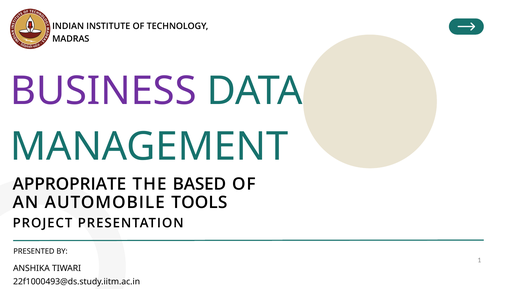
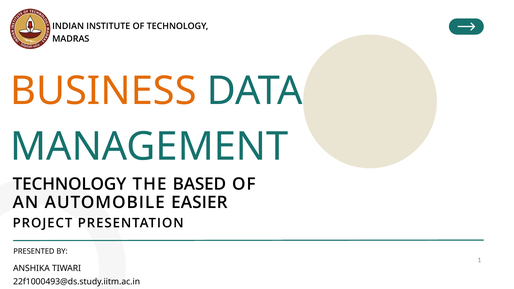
BUSINESS colour: purple -> orange
APPROPRIATE at (69, 184): APPROPRIATE -> TECHNOLOGY
TOOLS: TOOLS -> EASIER
